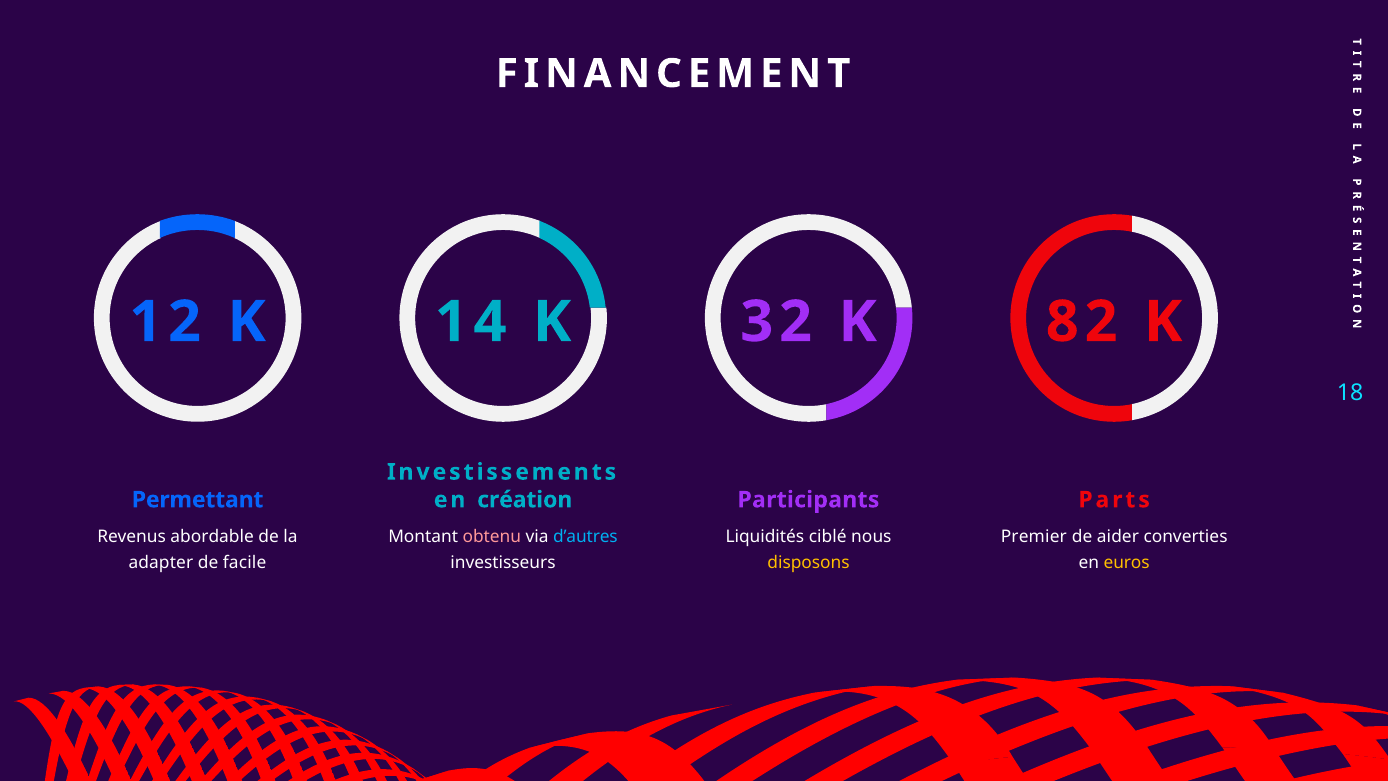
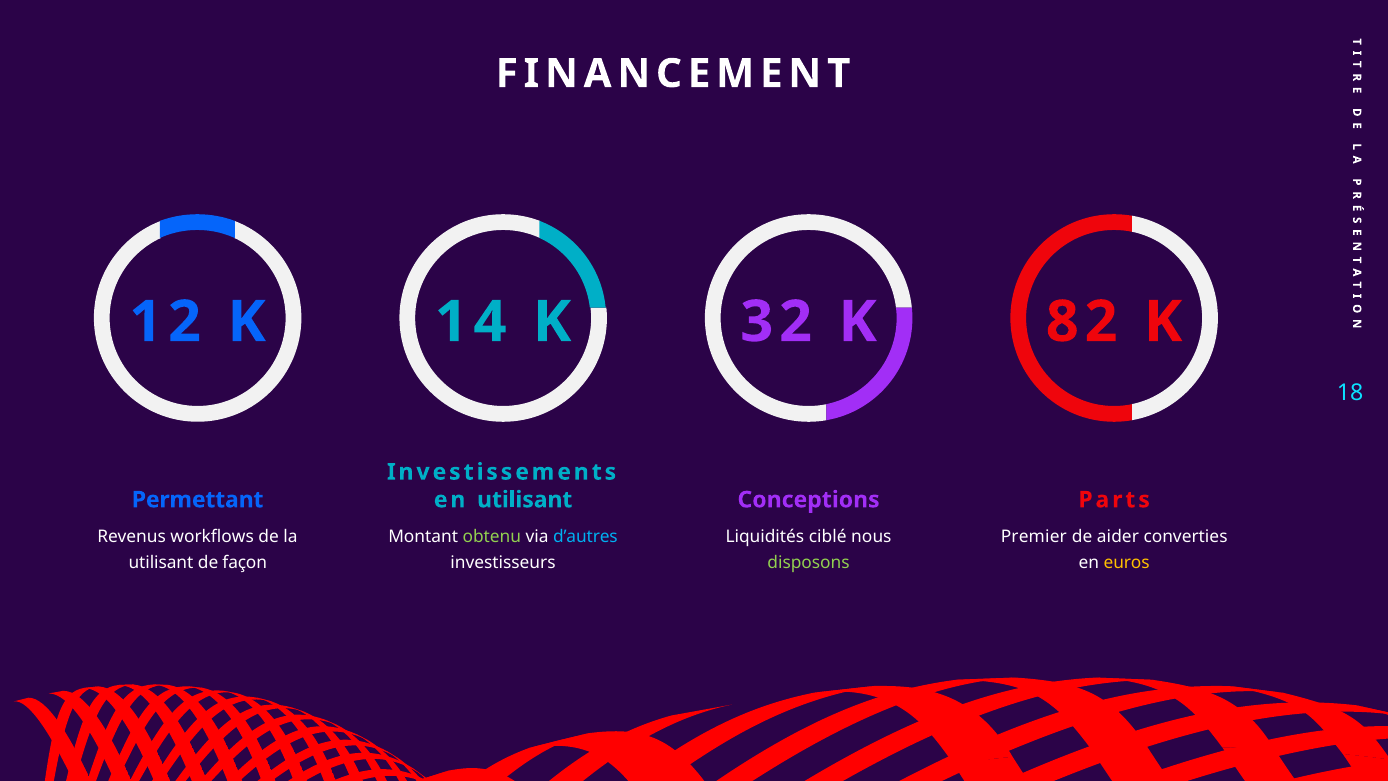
en création: création -> utilisant
Participants: Participants -> Conceptions
abordable: abordable -> workflows
obtenu colour: pink -> light green
adapter at (161, 562): adapter -> utilisant
facile: facile -> façon
disposons colour: yellow -> light green
